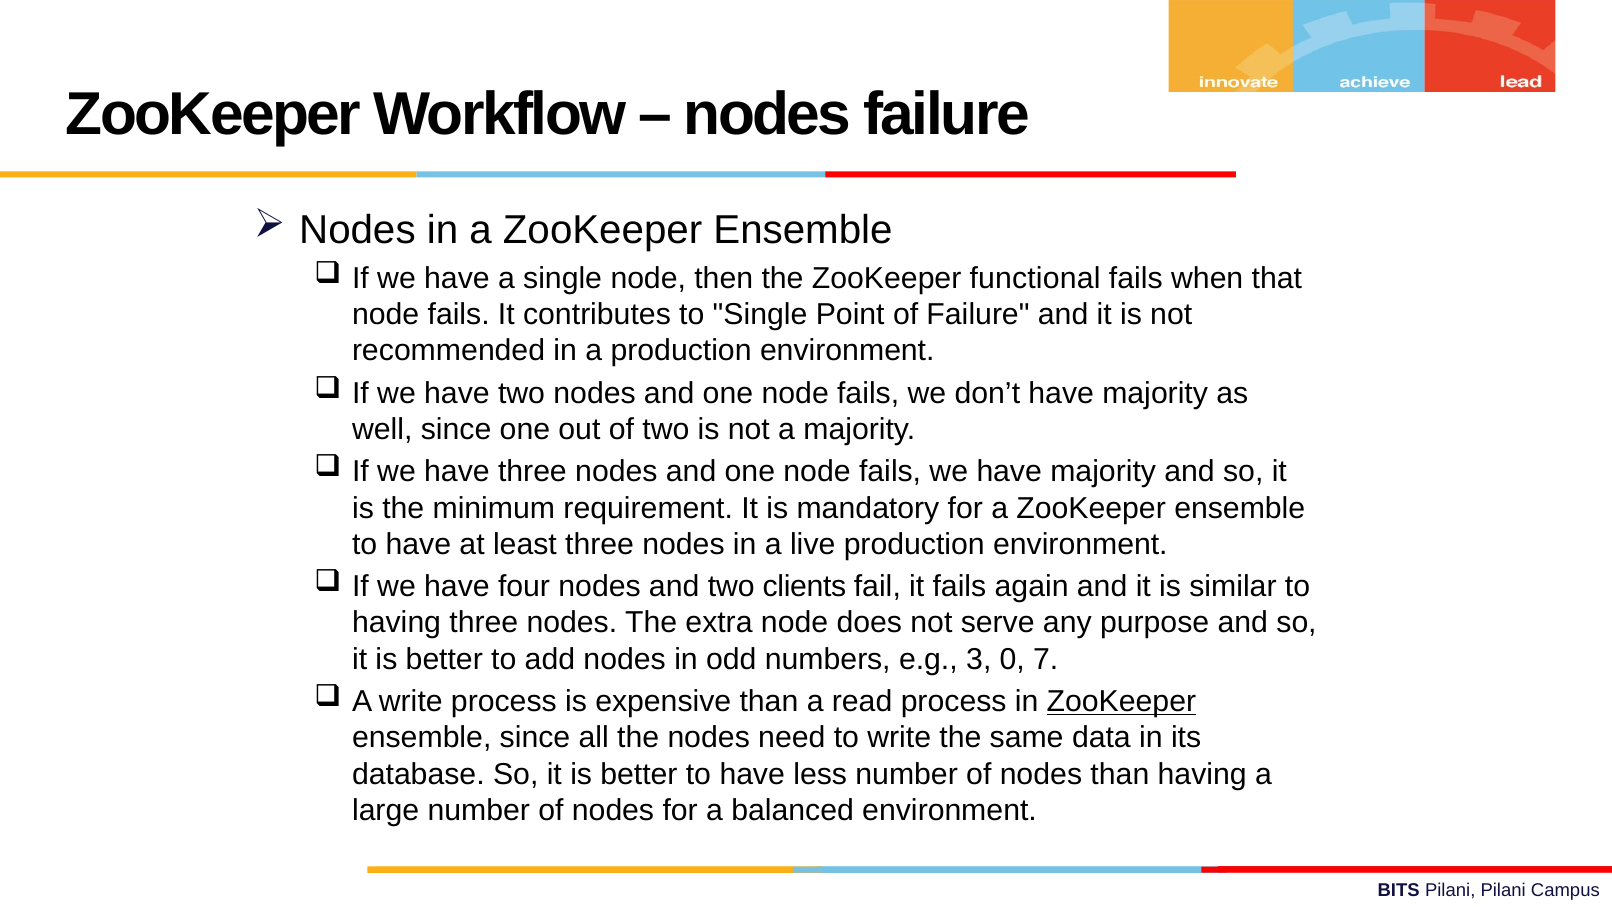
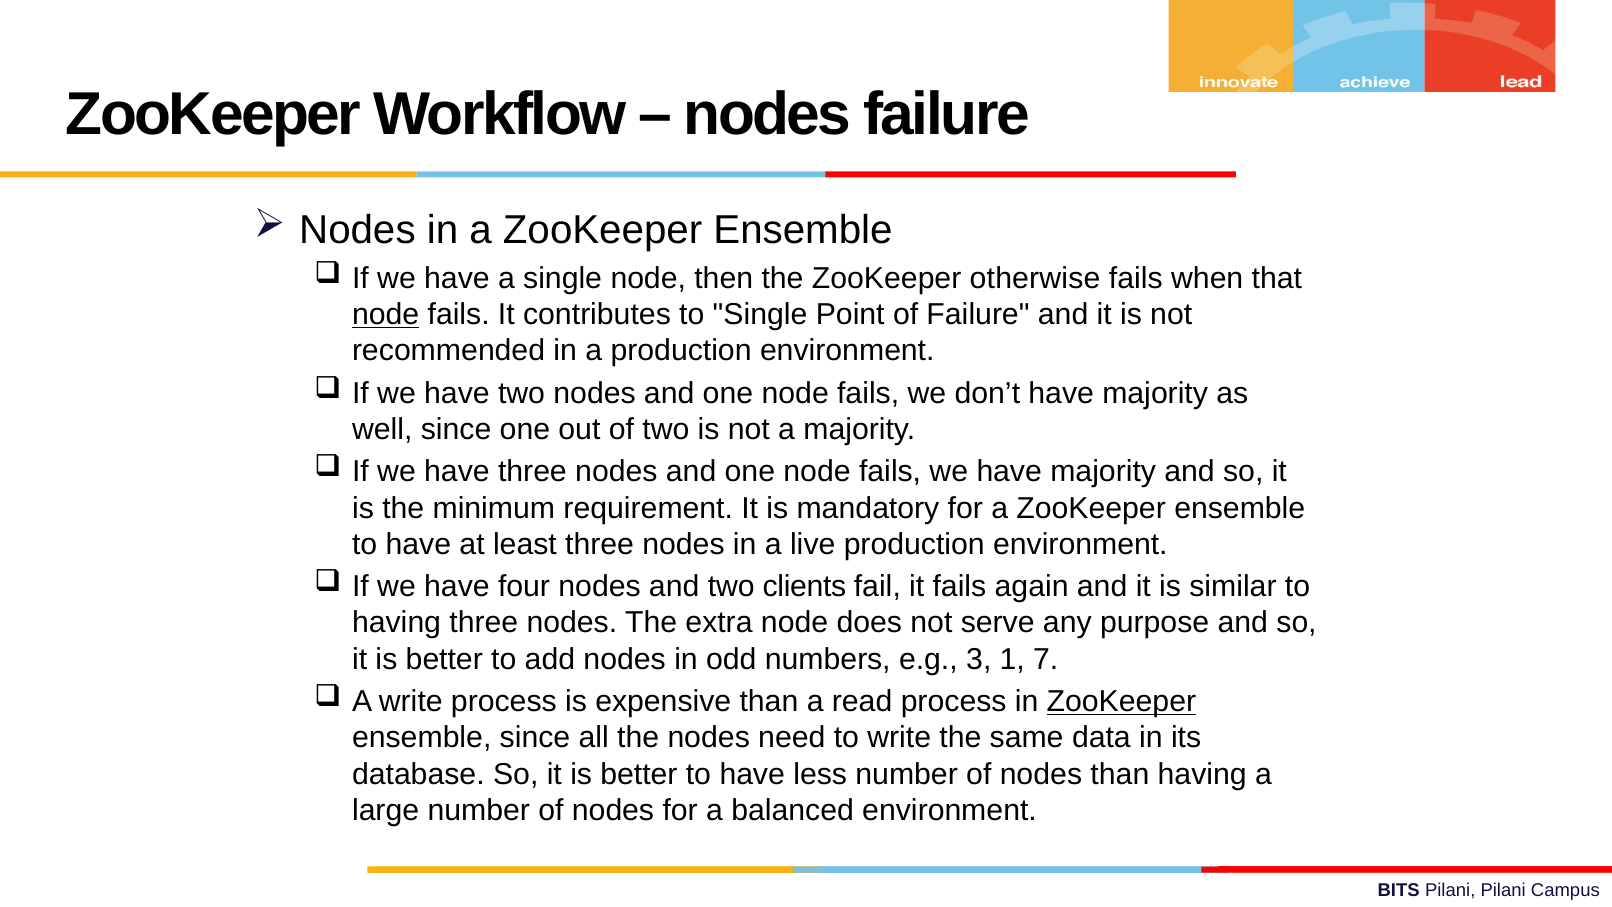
functional: functional -> otherwise
node at (386, 315) underline: none -> present
0: 0 -> 1
